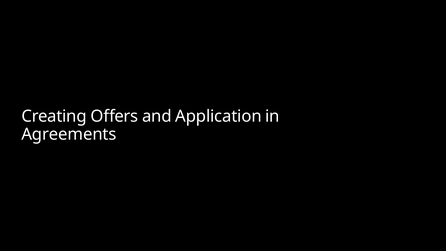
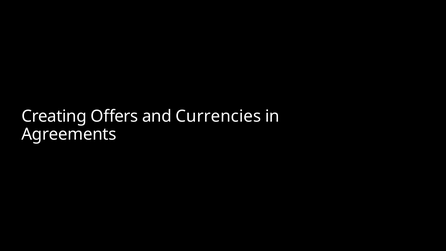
Application: Application -> Currencies
